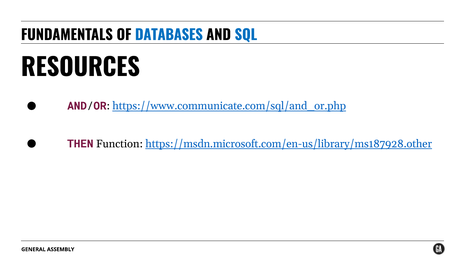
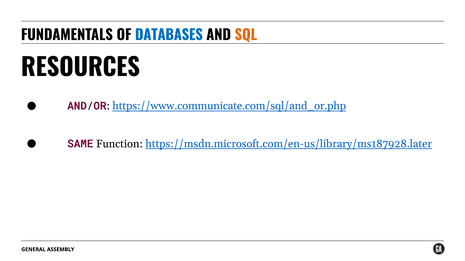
SQL colour: blue -> orange
THEN: THEN -> SAME
https://msdn.microsoft.com/en-us/library/ms187928.other: https://msdn.microsoft.com/en-us/library/ms187928.other -> https://msdn.microsoft.com/en-us/library/ms187928.later
